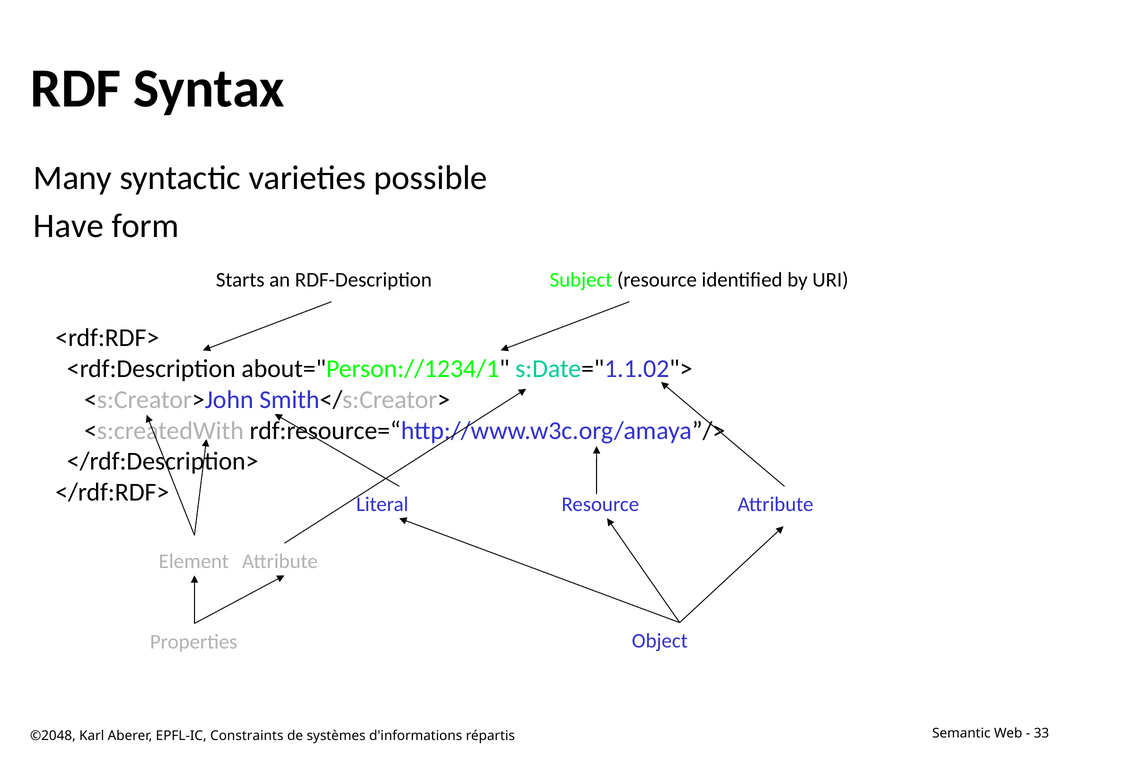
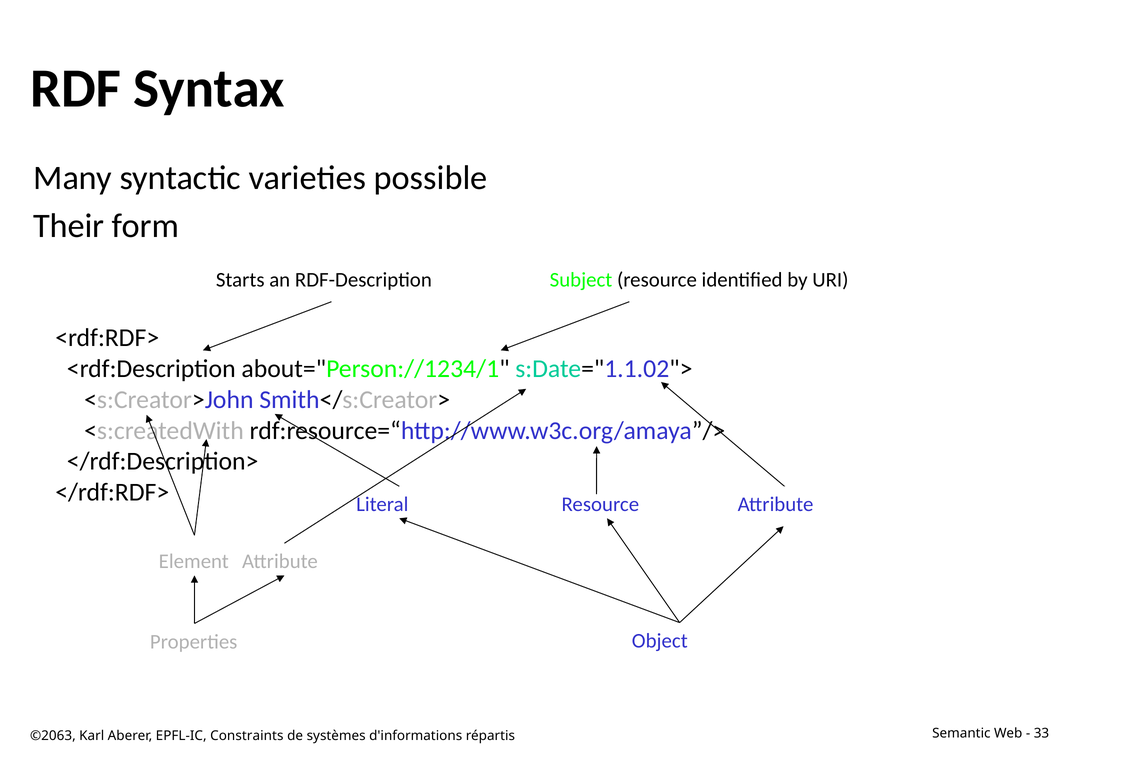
Have: Have -> Their
©2048: ©2048 -> ©2063
